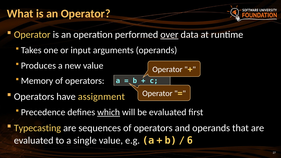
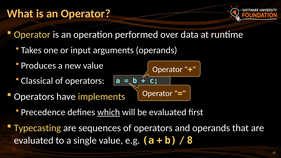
over underline: present -> none
Memory: Memory -> Classical
assignment: assignment -> implements
6: 6 -> 8
